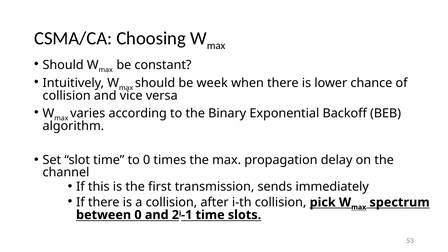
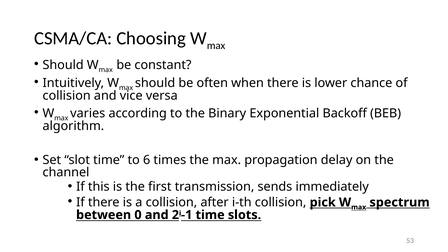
week: week -> often
to 0: 0 -> 6
